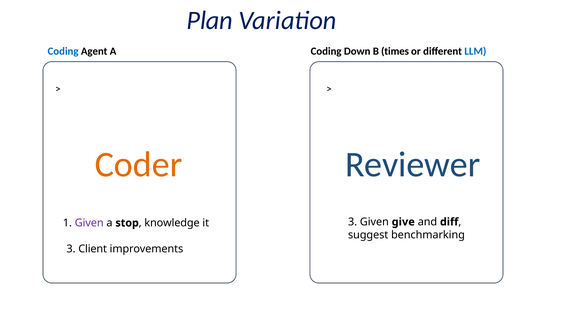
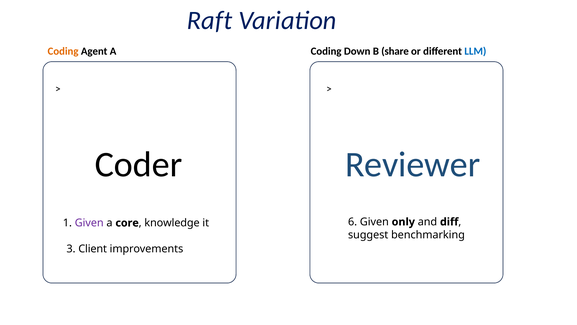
Plan: Plan -> Raft
Coding at (63, 51) colour: blue -> orange
times: times -> share
Coder colour: orange -> black
stop: stop -> core
it 3: 3 -> 6
give: give -> only
